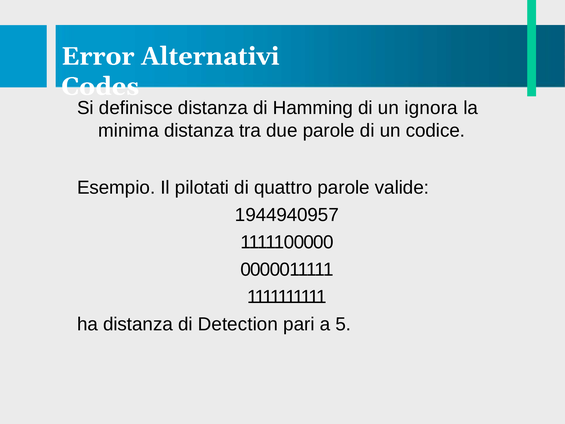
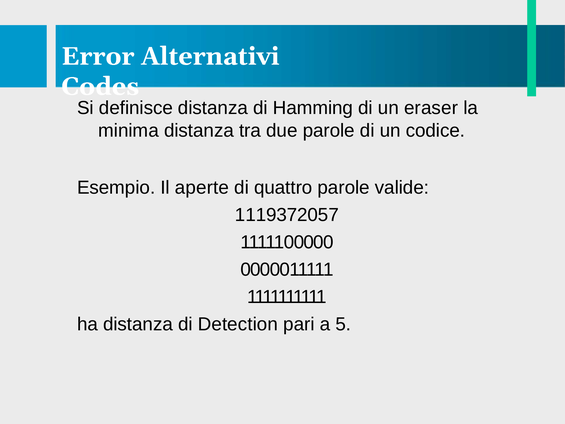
ignora: ignora -> eraser
pilotati: pilotati -> aperte
1944940957: 1944940957 -> 1119372057
